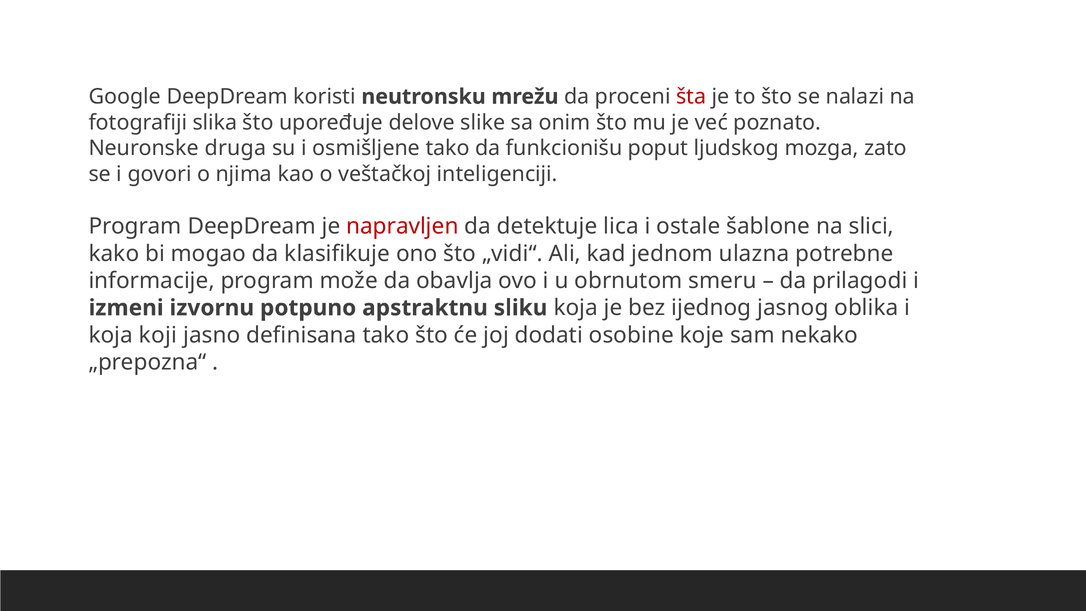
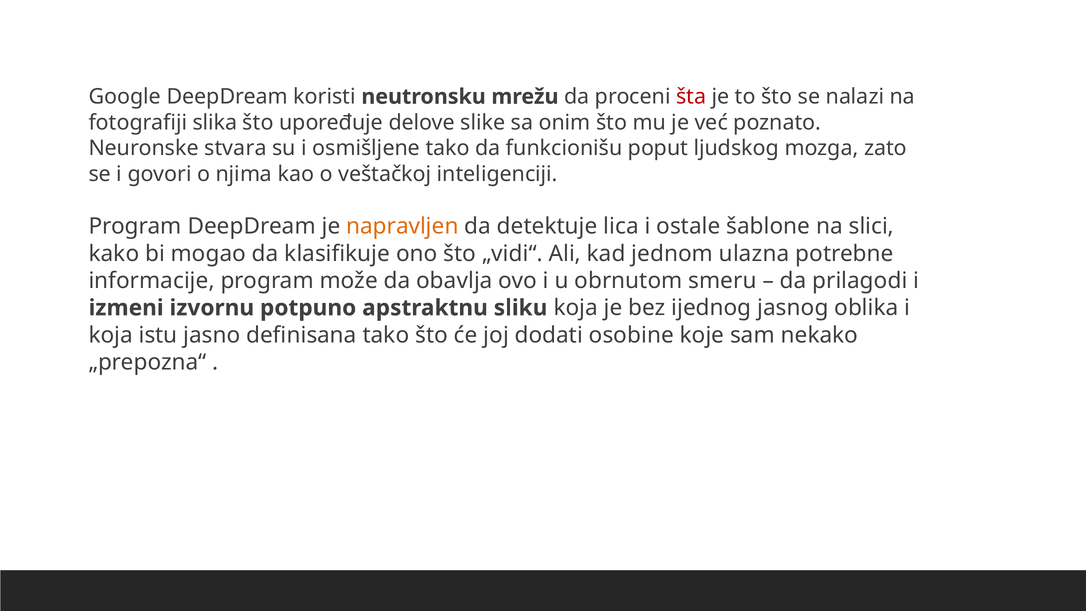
druga: druga -> stvara
napravljen colour: red -> orange
koji: koji -> istu
